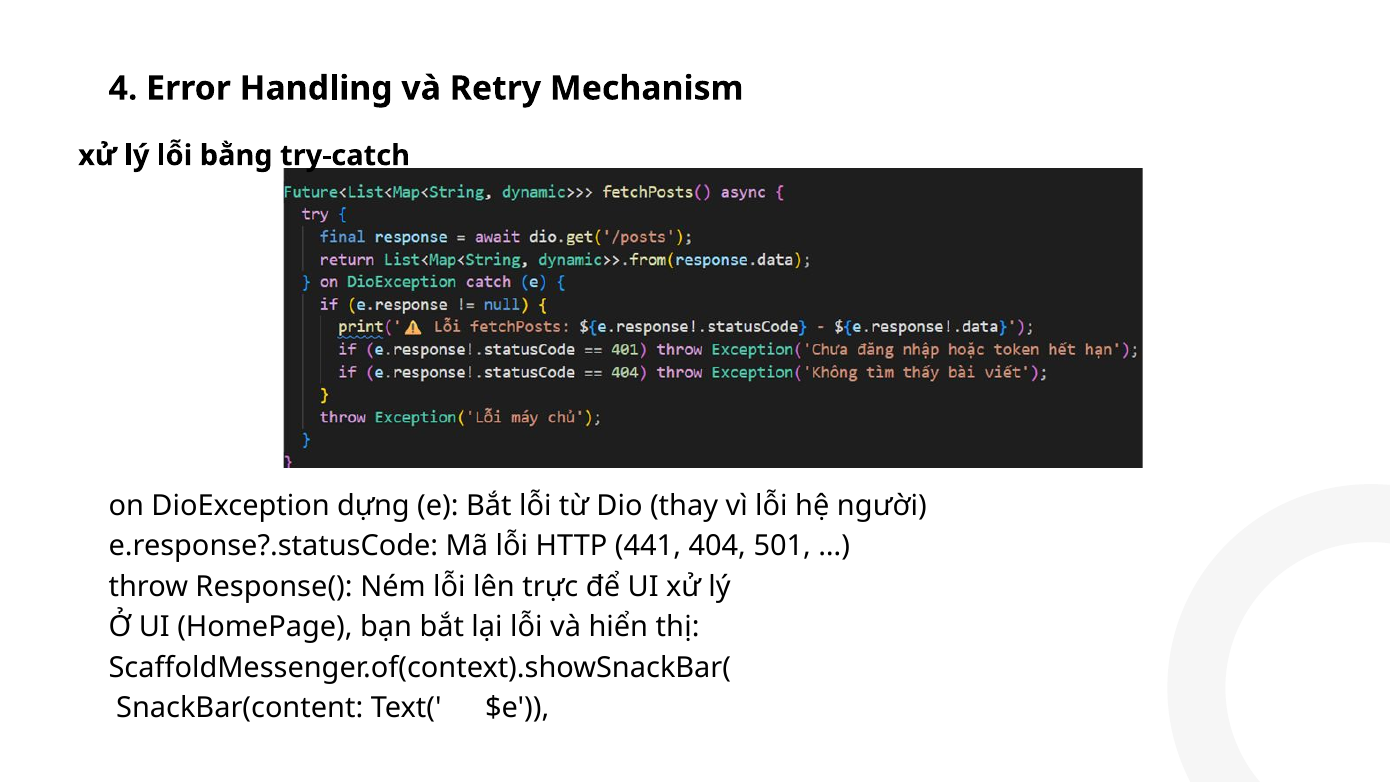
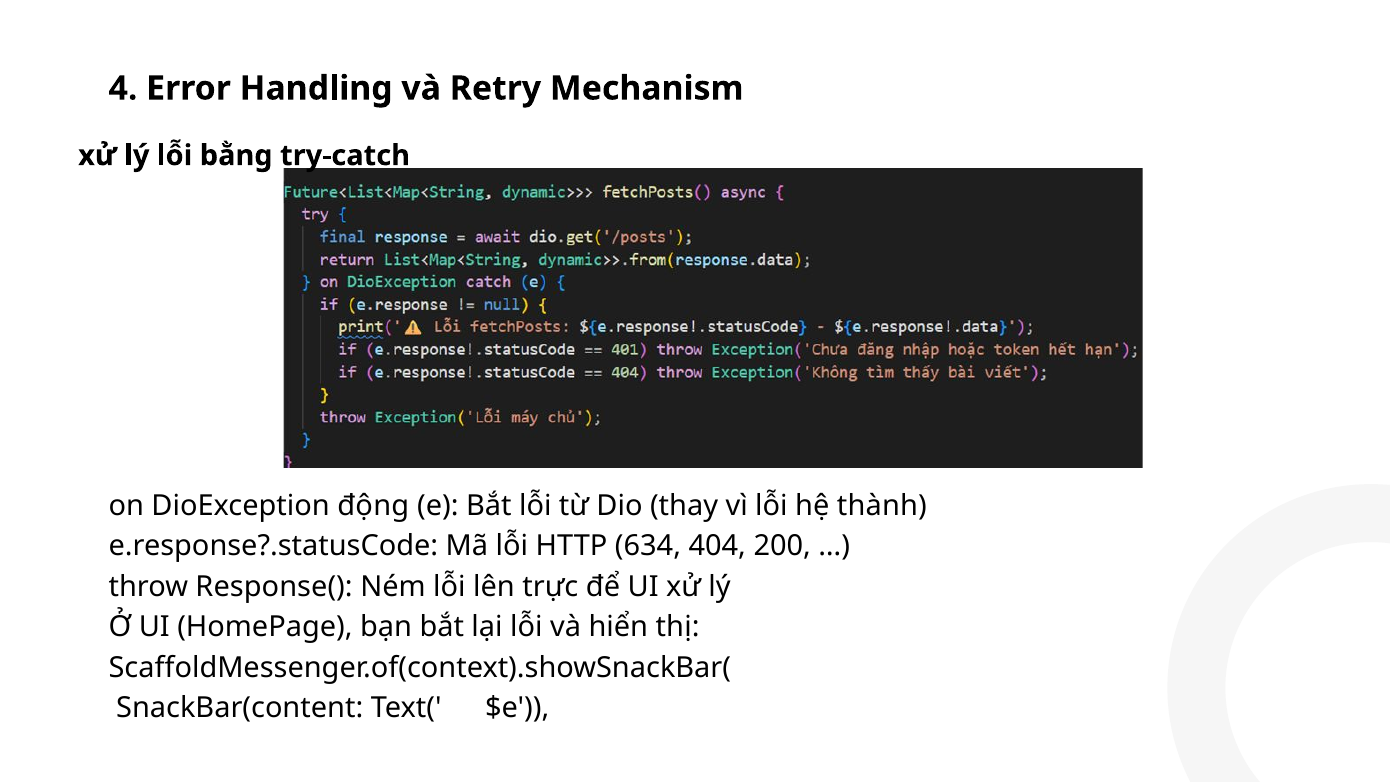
dựng: dựng -> động
người: người -> thành
441: 441 -> 634
501: 501 -> 200
